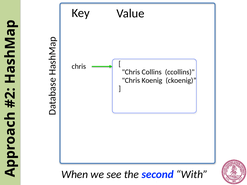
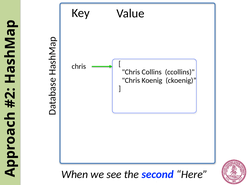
With: With -> Here
